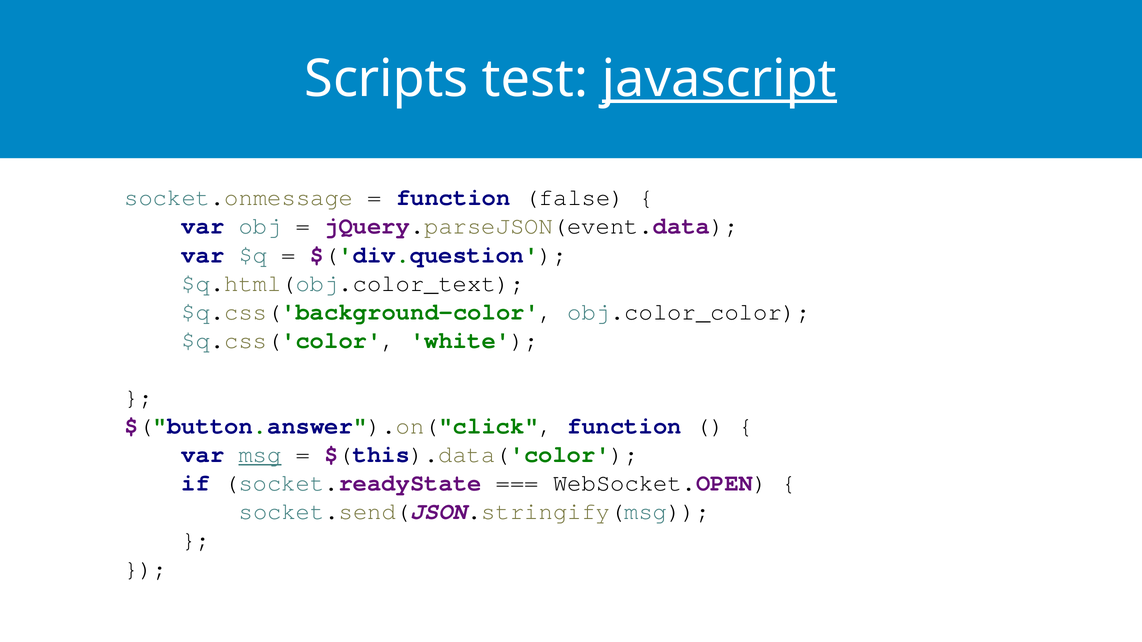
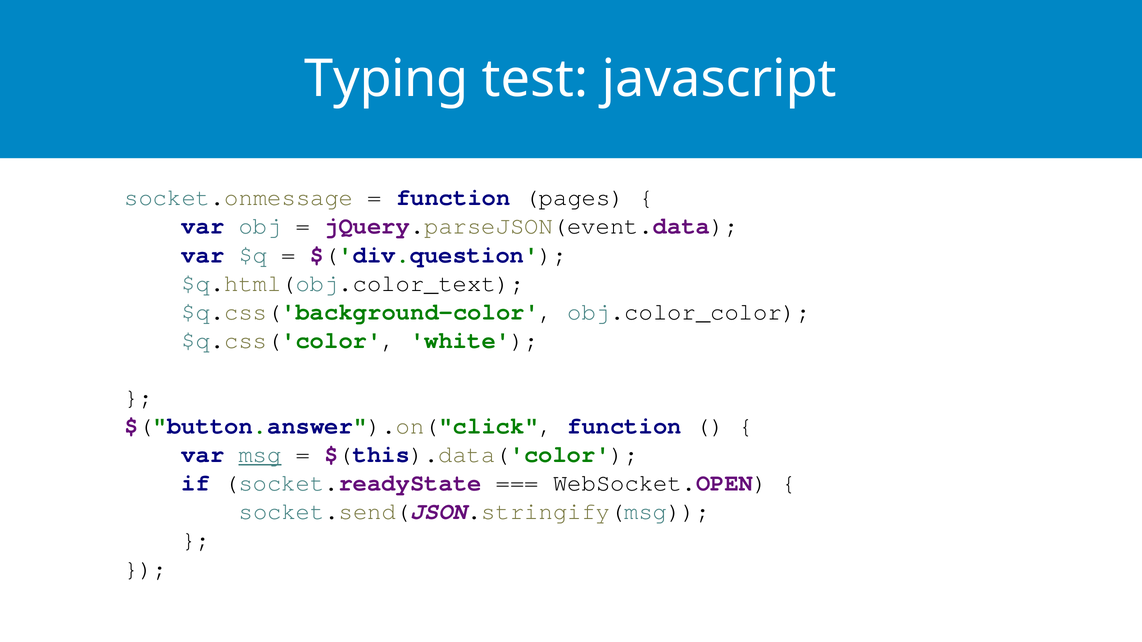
Scripts: Scripts -> Typing
javascript underline: present -> none
false: false -> pages
